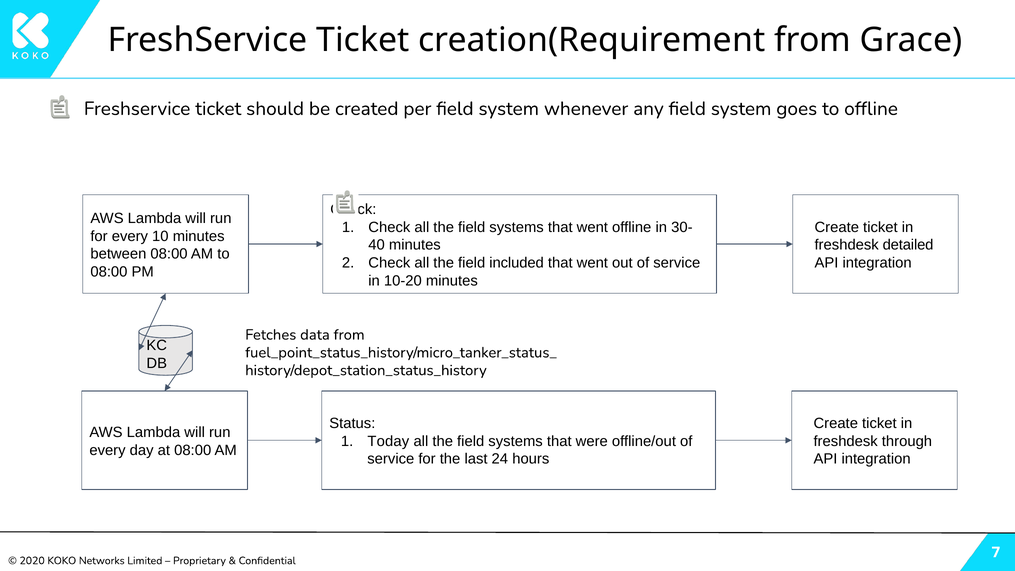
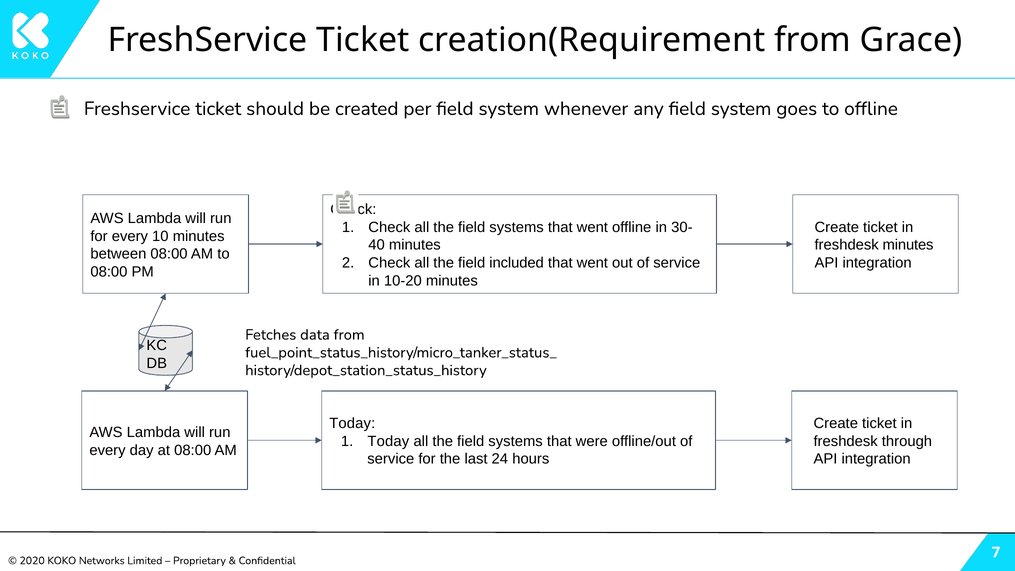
freshdesk detailed: detailed -> minutes
Status at (352, 423): Status -> Today
